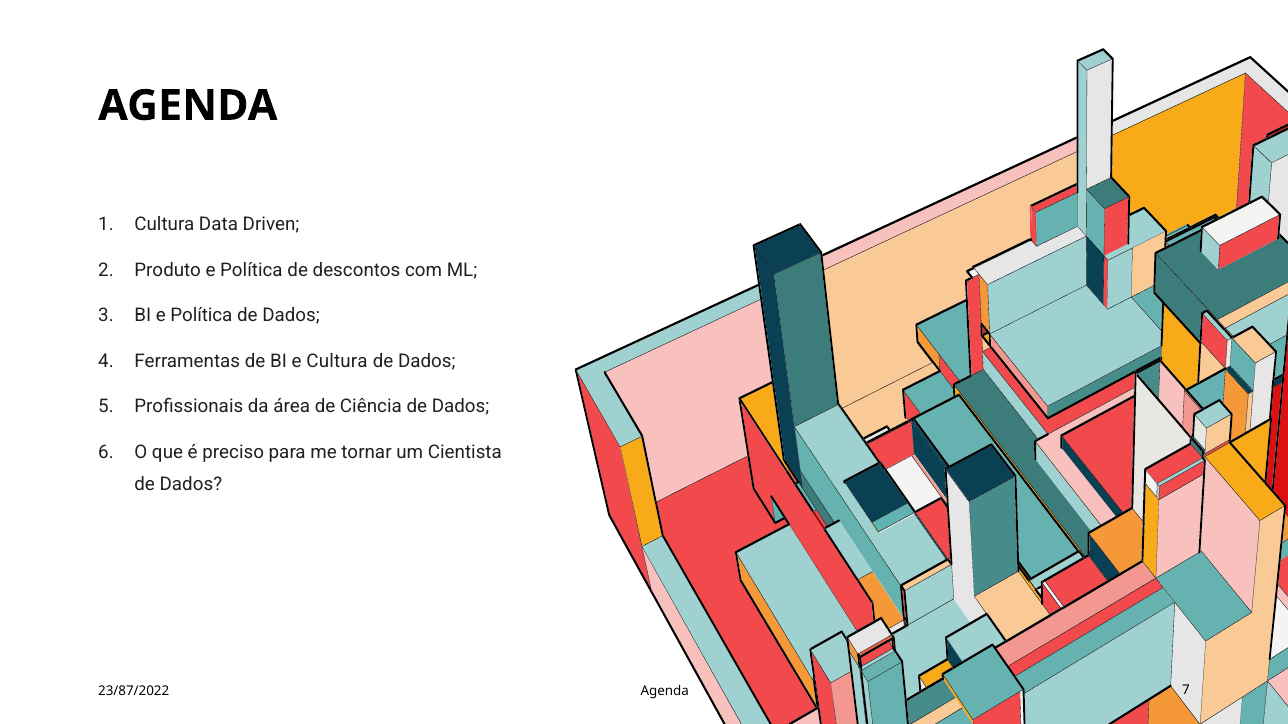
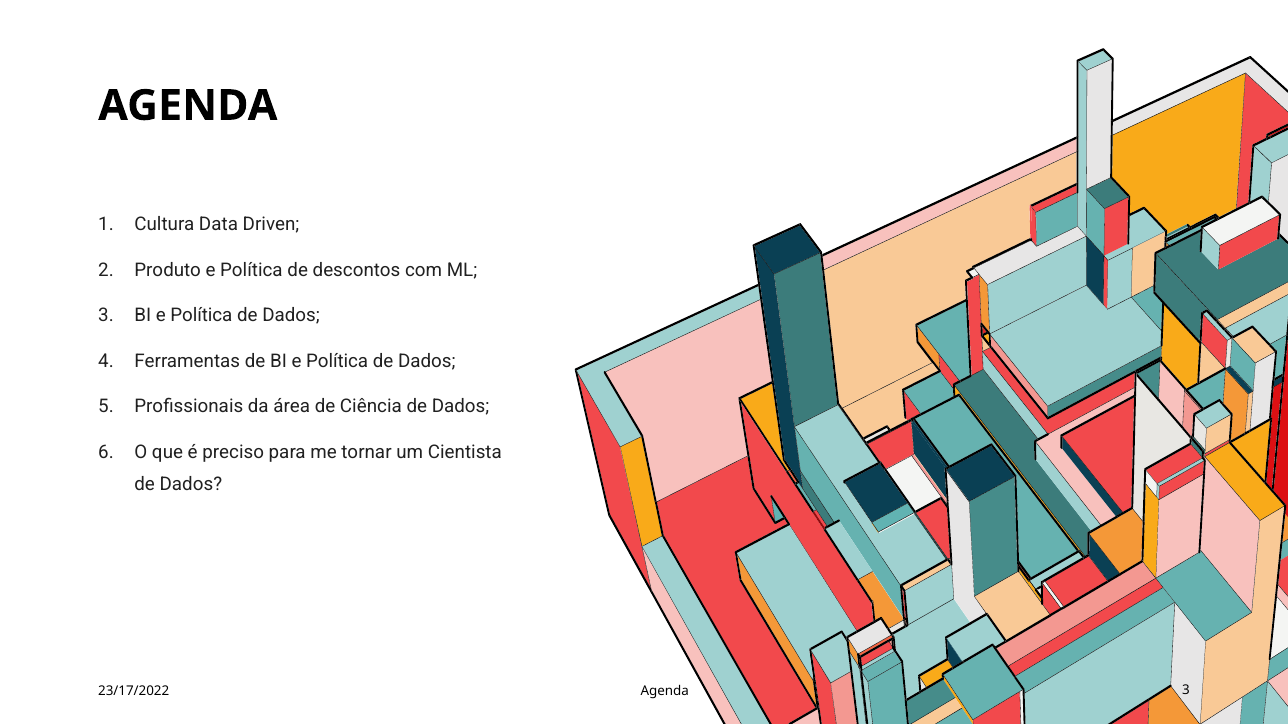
de BI e Cultura: Cultura -> Política
23/87/2022: 23/87/2022 -> 23/17/2022
Agenda 7: 7 -> 3
